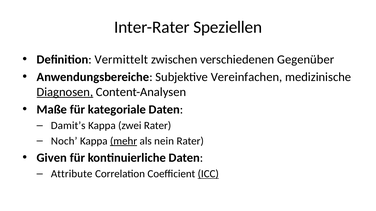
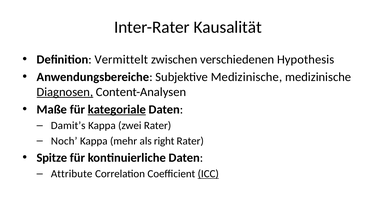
Speziellen: Speziellen -> Kausalität
Gegenüber: Gegenüber -> Hypothesis
Subjektive Vereinfachen: Vereinfachen -> Medizinische
kategoriale underline: none -> present
mehr underline: present -> none
nein: nein -> right
Given: Given -> Spitze
